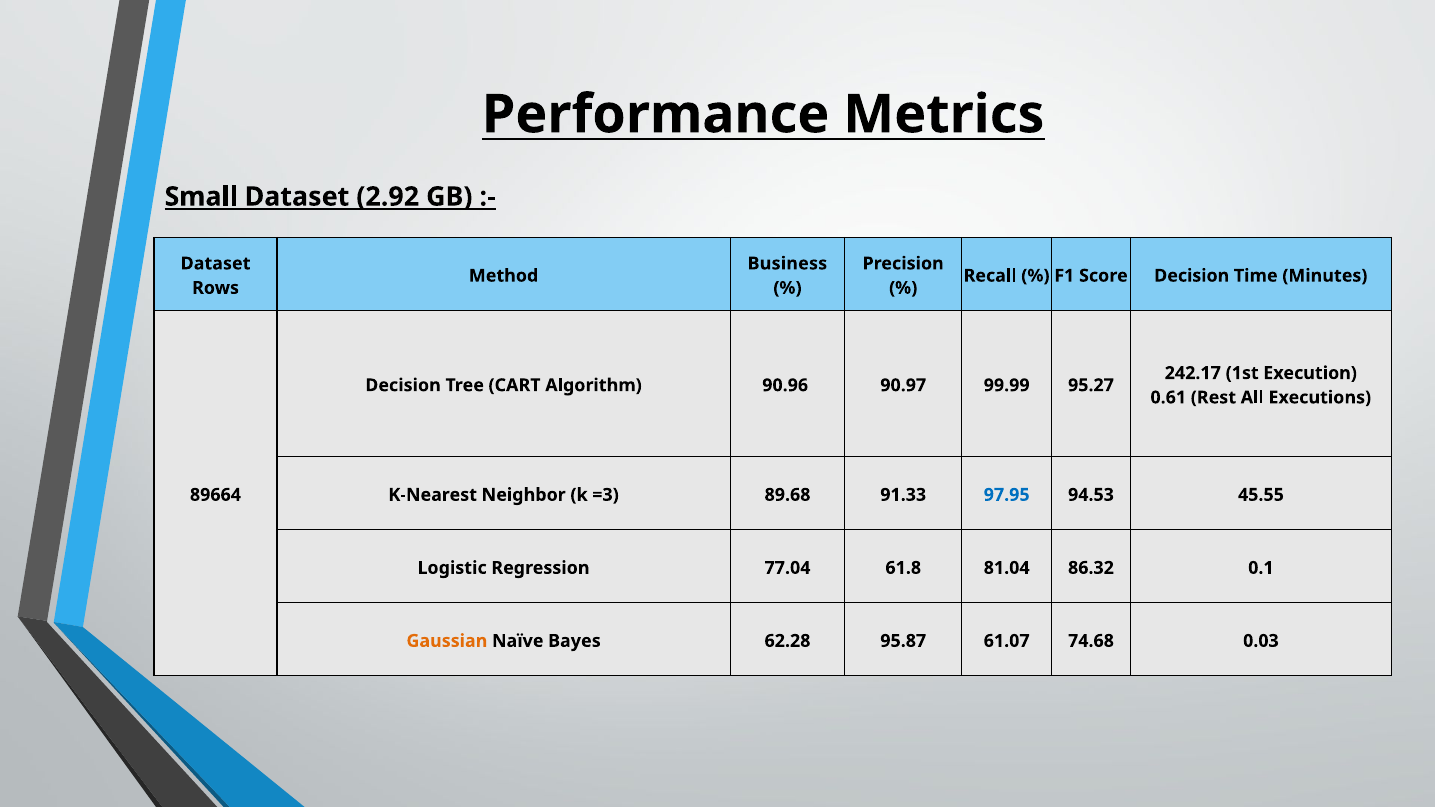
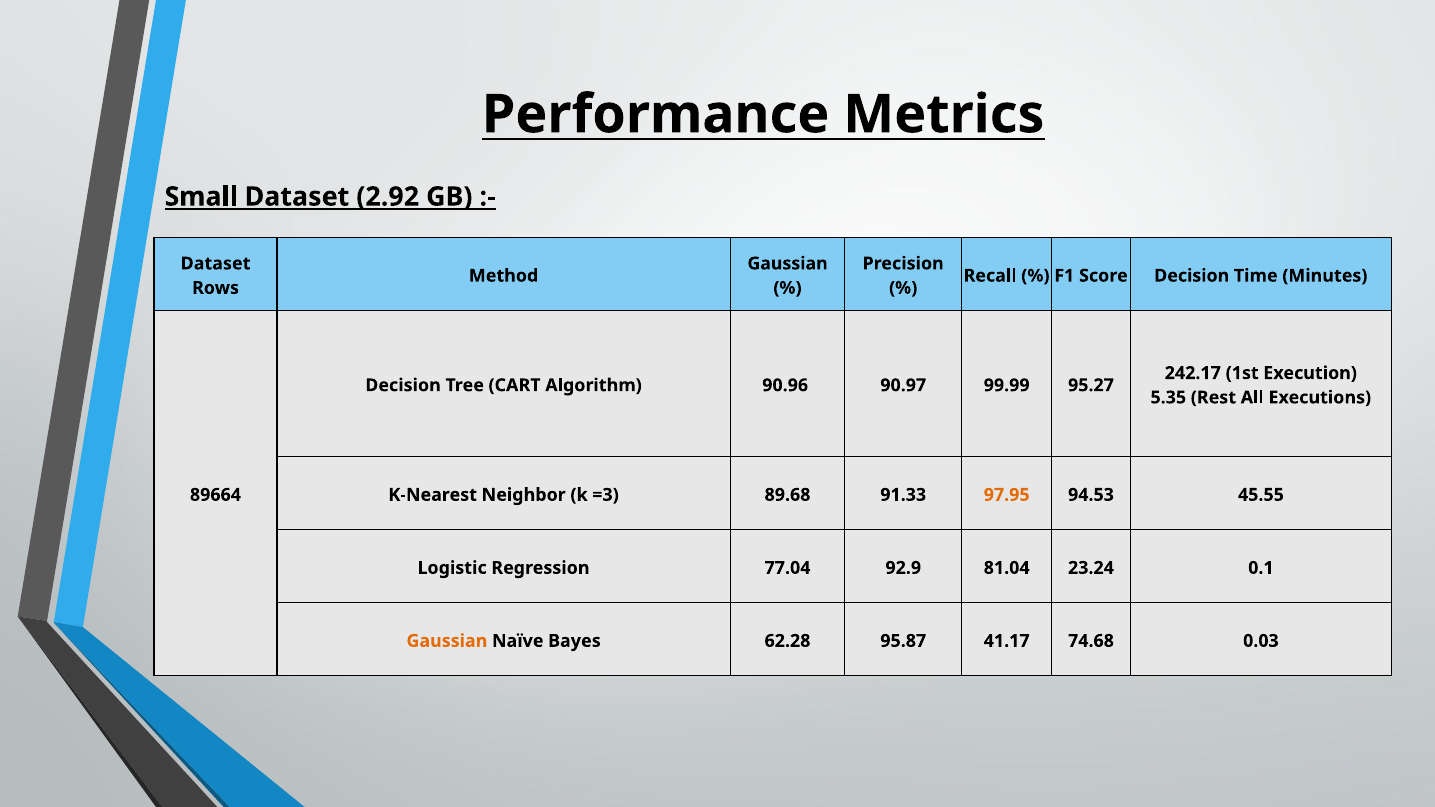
Business at (787, 264): Business -> Gaussian
0.61: 0.61 -> 5.35
97.95 colour: blue -> orange
61.8: 61.8 -> 92.9
86.32: 86.32 -> 23.24
61.07: 61.07 -> 41.17
